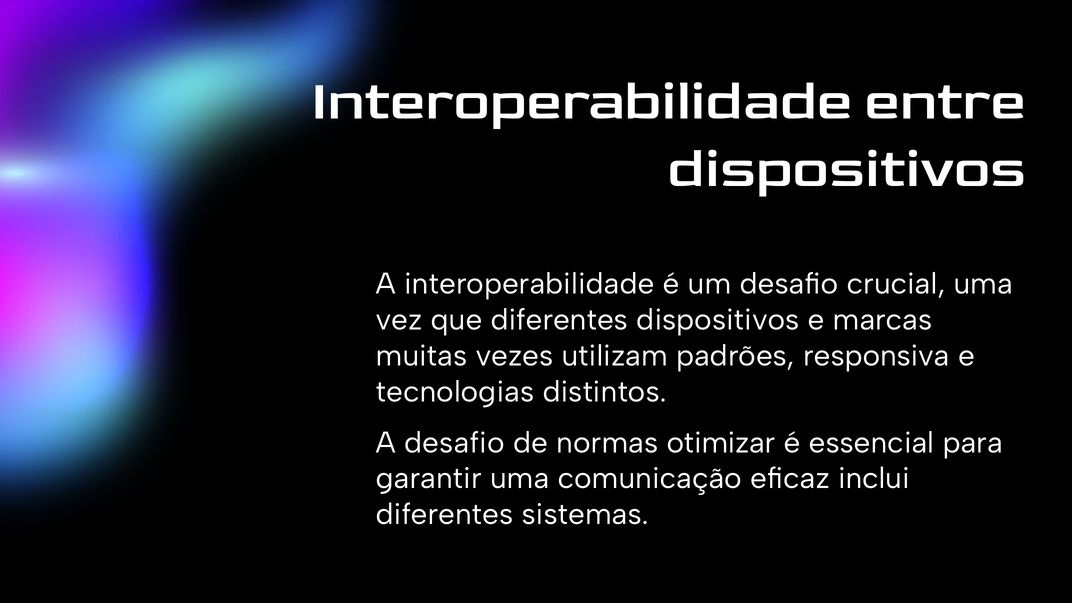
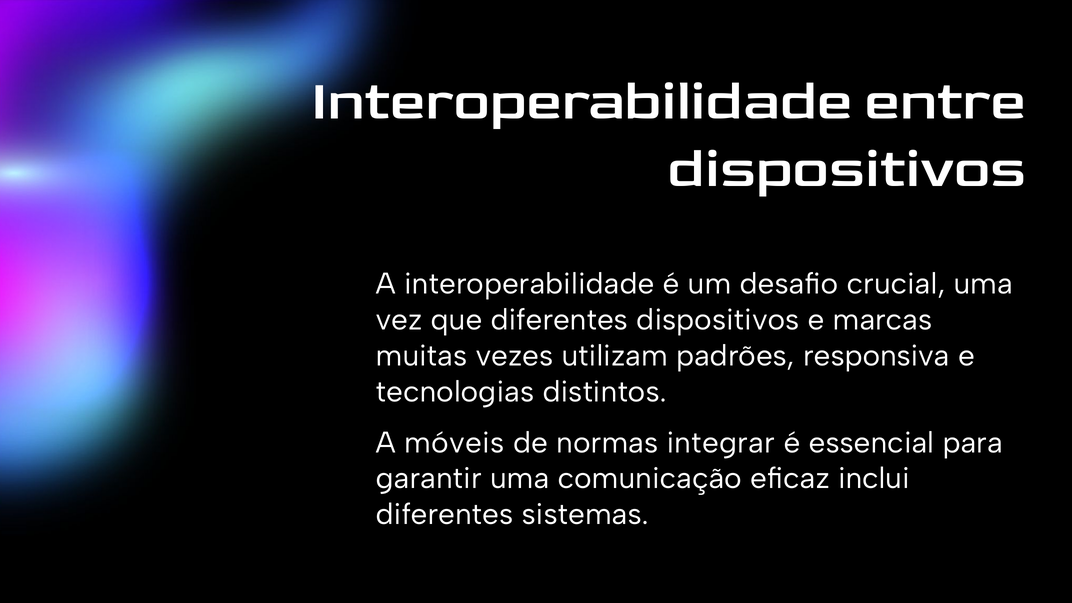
A desafio: desafio -> móveis
otimizar: otimizar -> integrar
